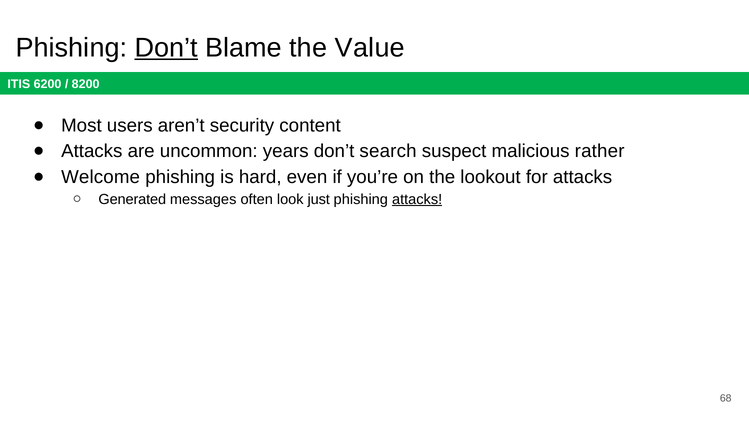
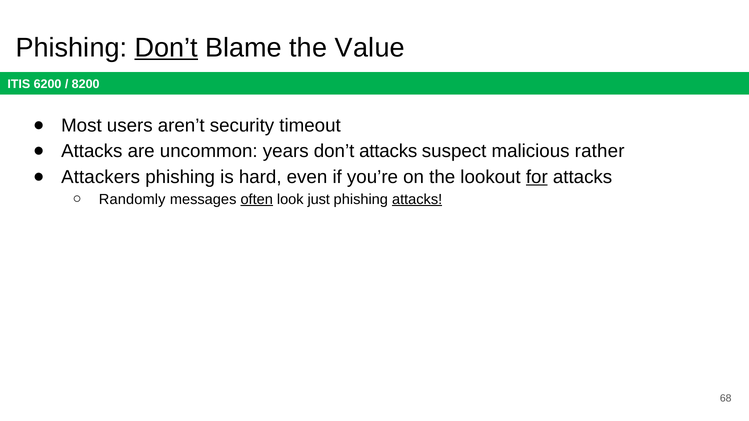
content: content -> timeout
don’t search: search -> attacks
Welcome: Welcome -> Attackers
for underline: none -> present
Generated: Generated -> Randomly
often underline: none -> present
